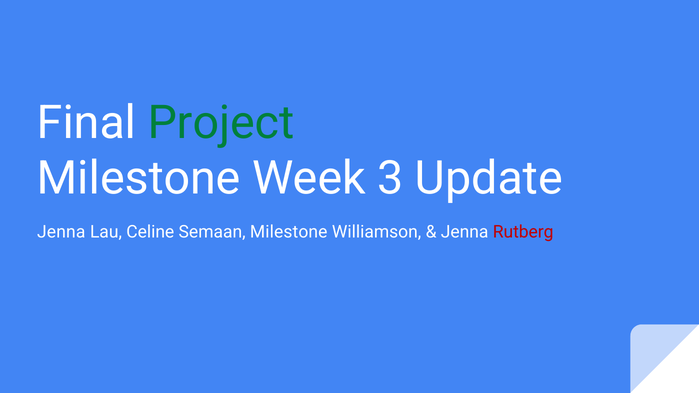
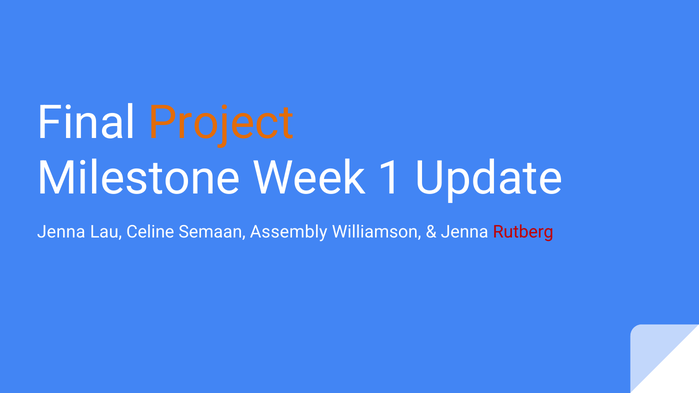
Project colour: green -> orange
3: 3 -> 1
Semaan Milestone: Milestone -> Assembly
